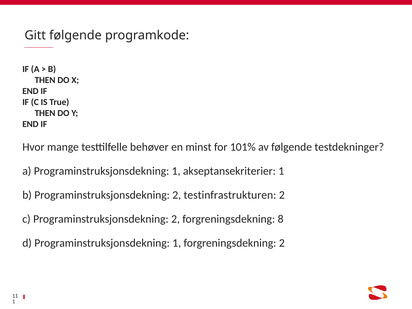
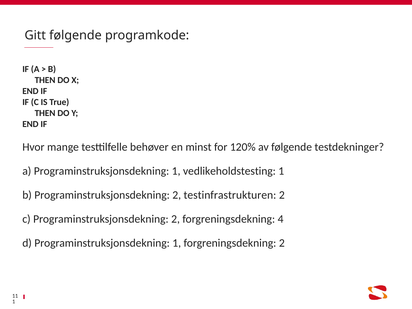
101%: 101% -> 120%
akseptansekriterier: akseptansekriterier -> vedlikeholdstesting
8: 8 -> 4
